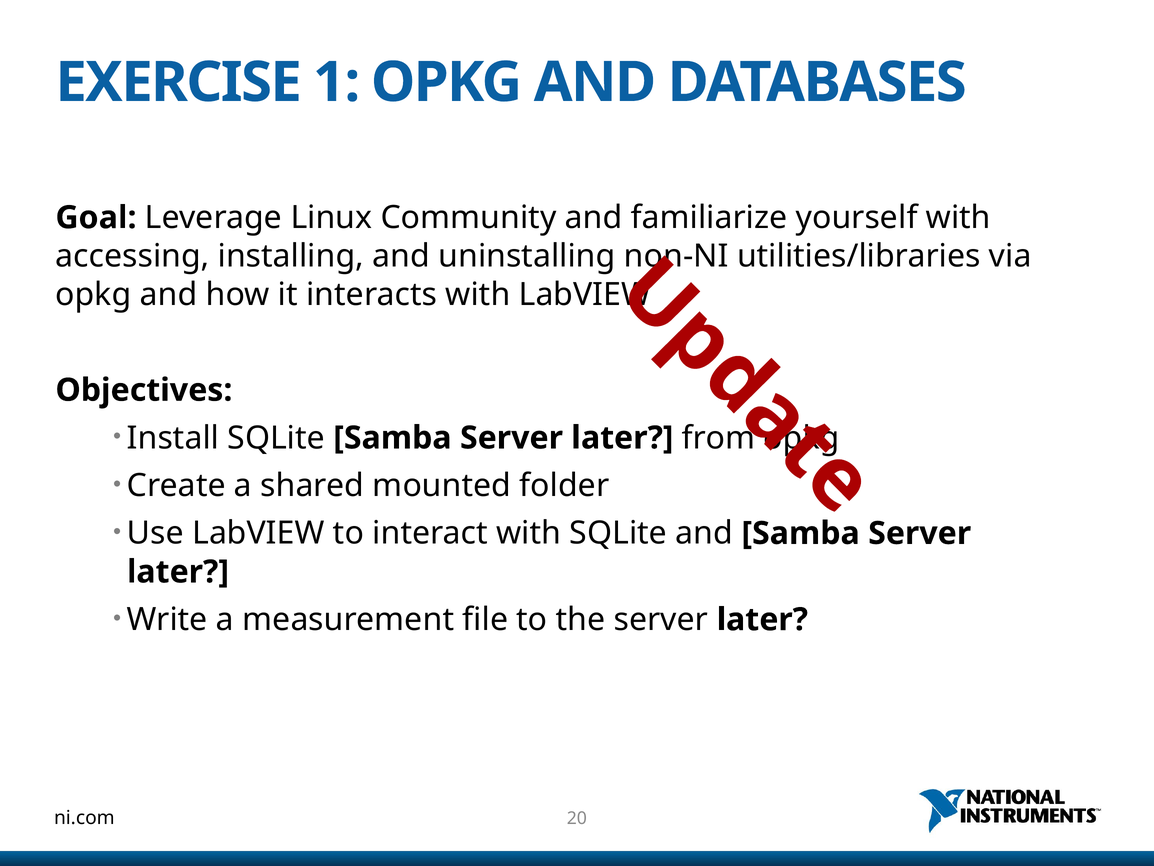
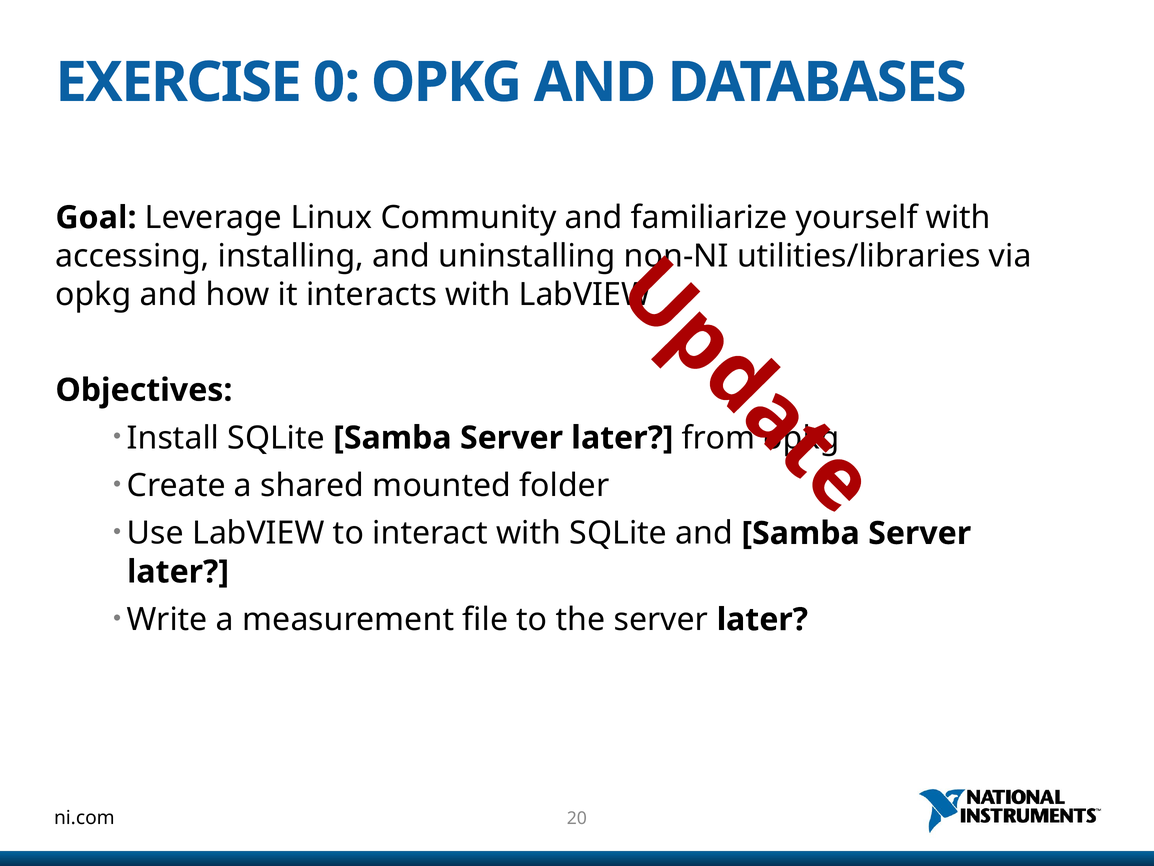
1: 1 -> 0
